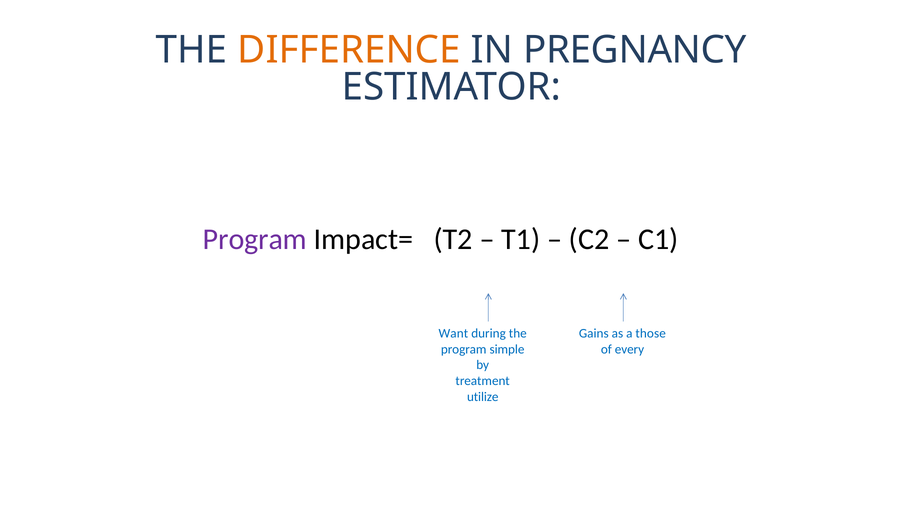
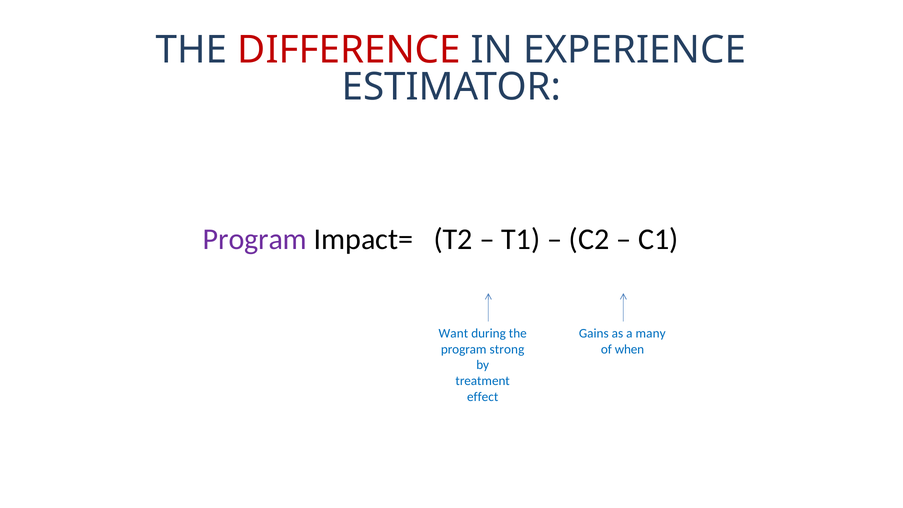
DIFFERENCE colour: orange -> red
PREGNANCY: PREGNANCY -> EXPERIENCE
those: those -> many
simple: simple -> strong
every: every -> when
utilize: utilize -> effect
